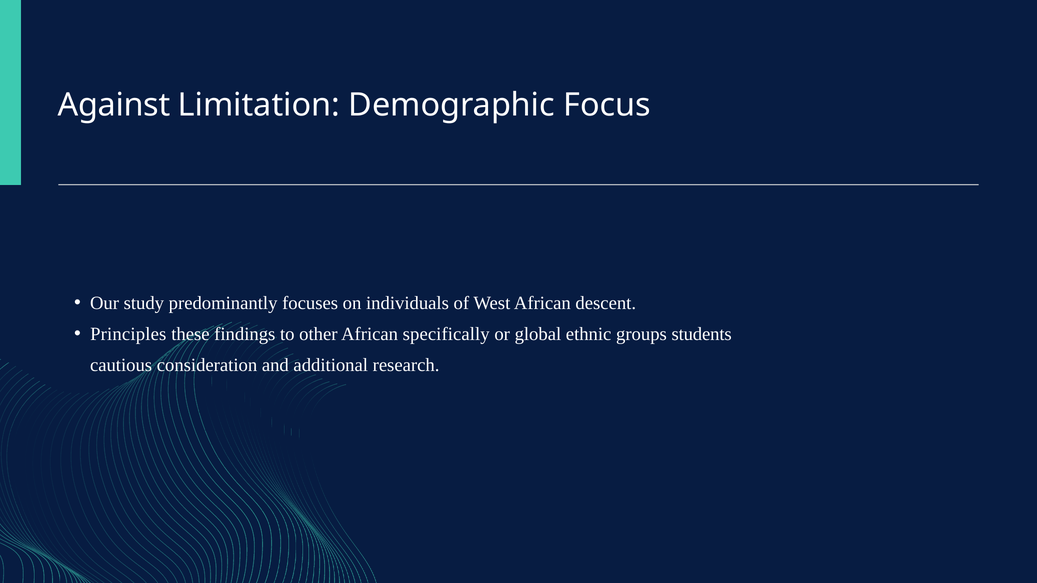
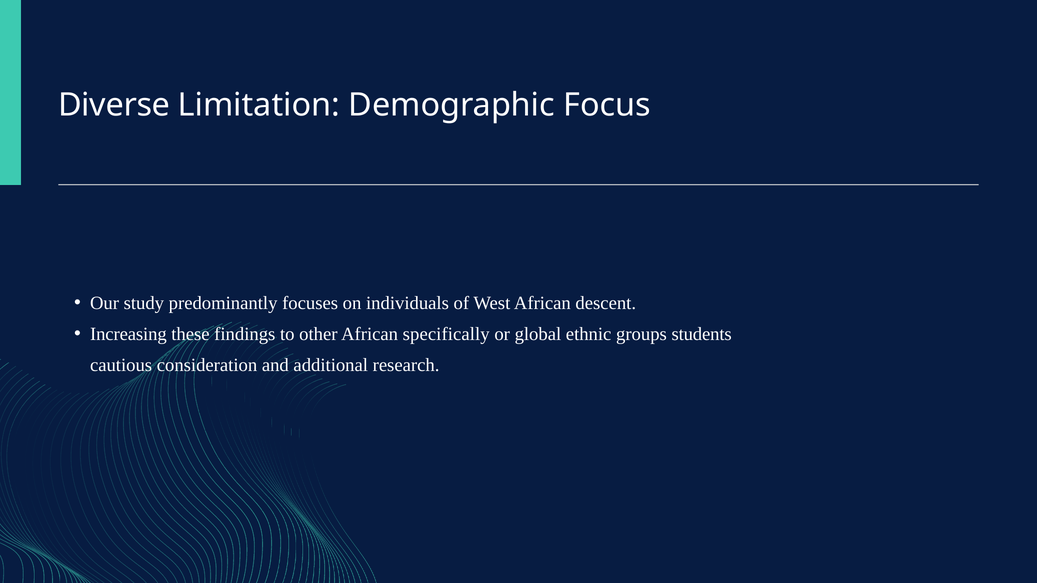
Against: Against -> Diverse
Principles: Principles -> Increasing
